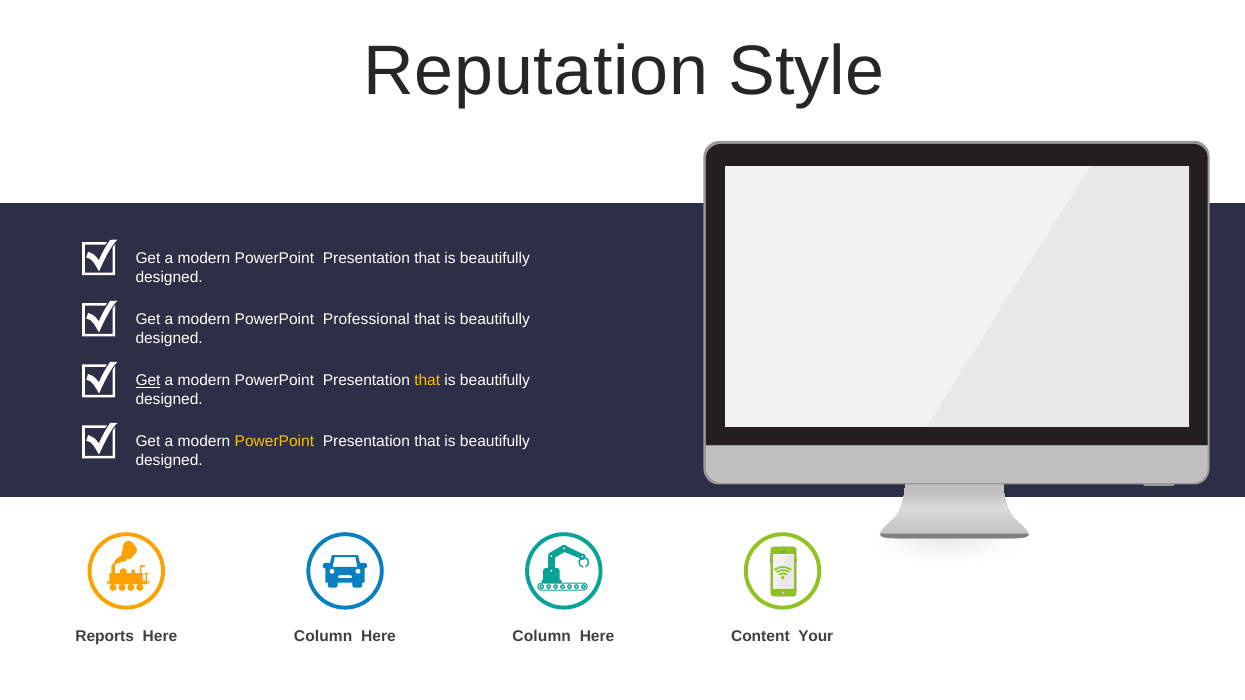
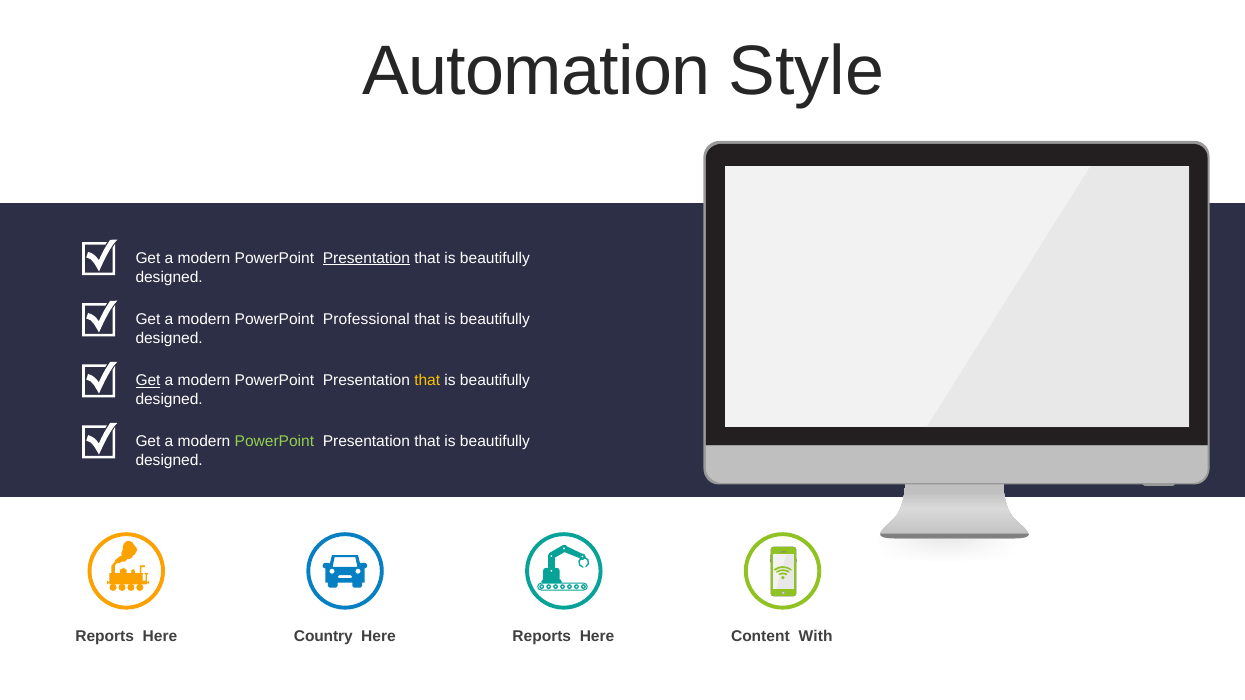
Reputation: Reputation -> Automation
Presentation at (366, 258) underline: none -> present
PowerPoint at (274, 442) colour: yellow -> light green
Column at (323, 637): Column -> Country
Column at (542, 637): Column -> Reports
Your: Your -> With
